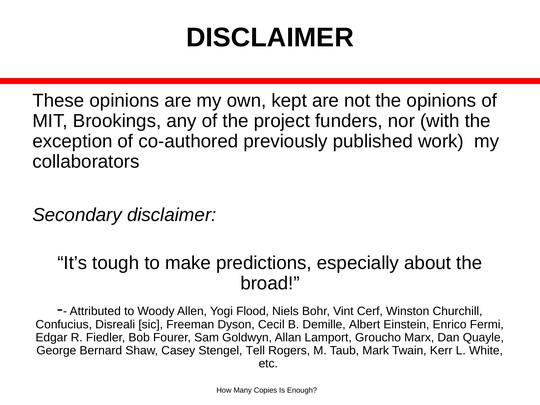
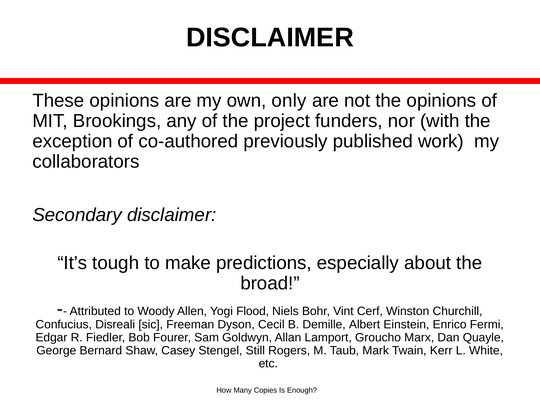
kept: kept -> only
Tell: Tell -> Still
